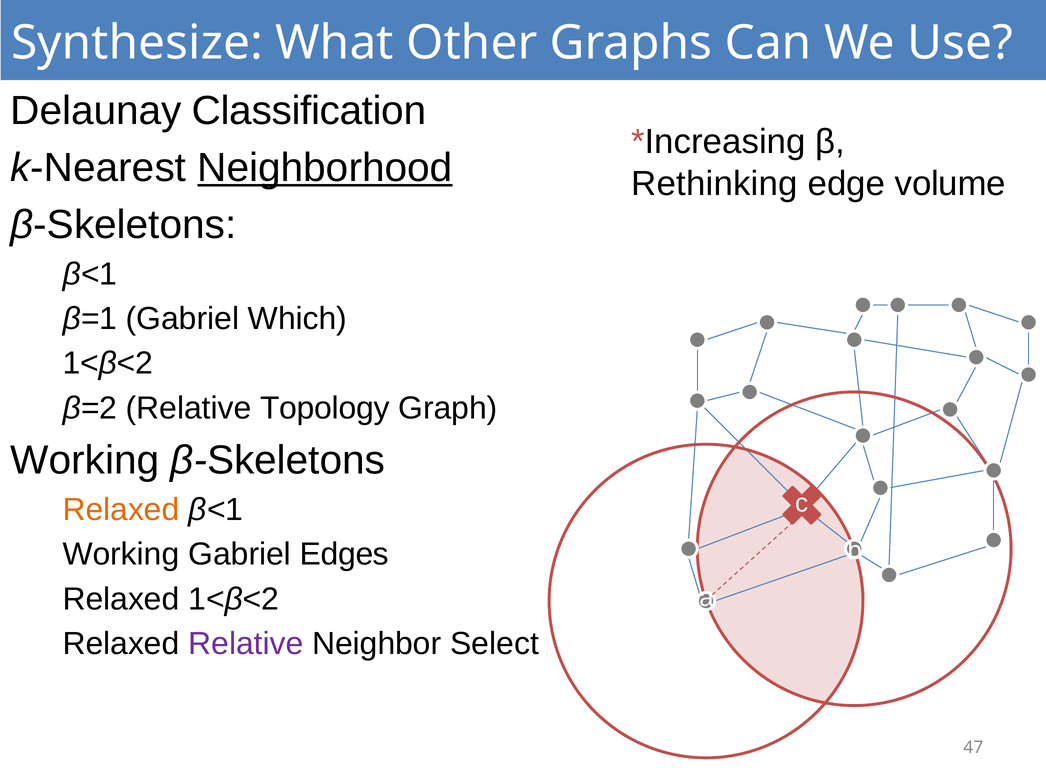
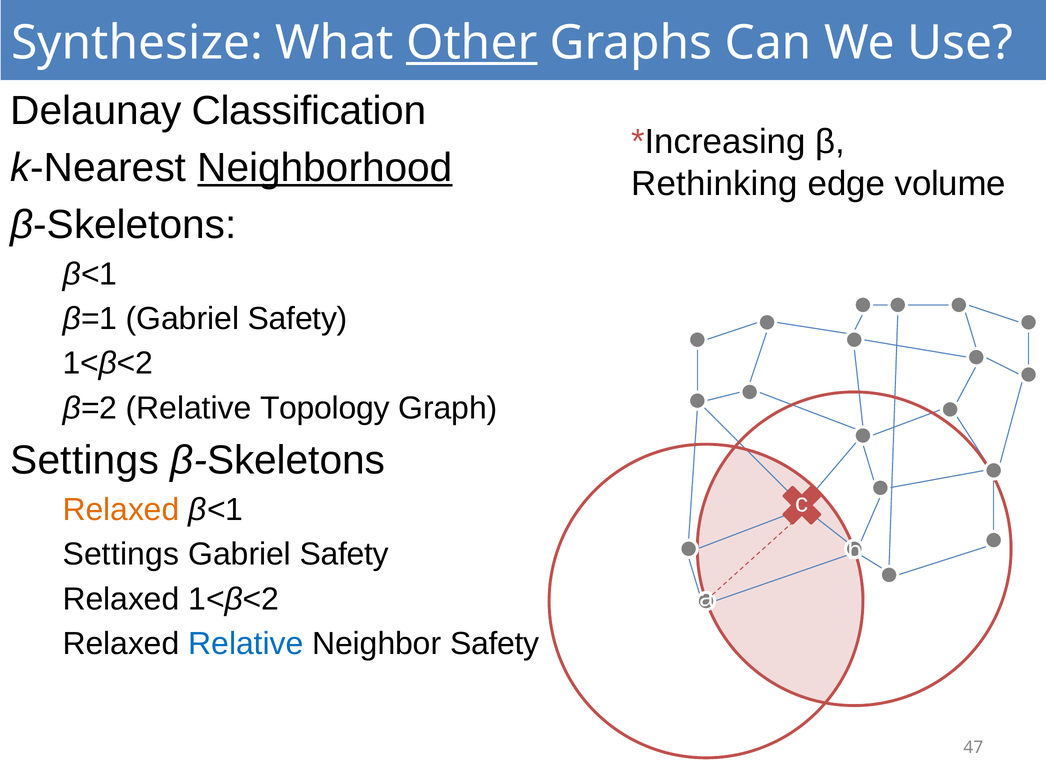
Other underline: none -> present
β=1 Gabriel Which: Which -> Safety
Working at (85, 461): Working -> Settings
Working at (121, 555): Working -> Settings
Edges at (344, 555): Edges -> Safety
Relative at (246, 644) colour: purple -> blue
Neighbor Select: Select -> Safety
